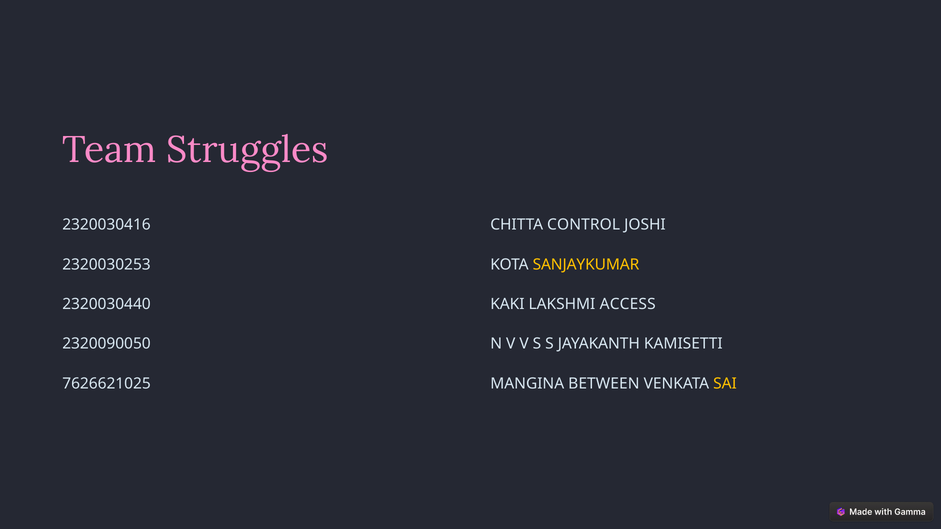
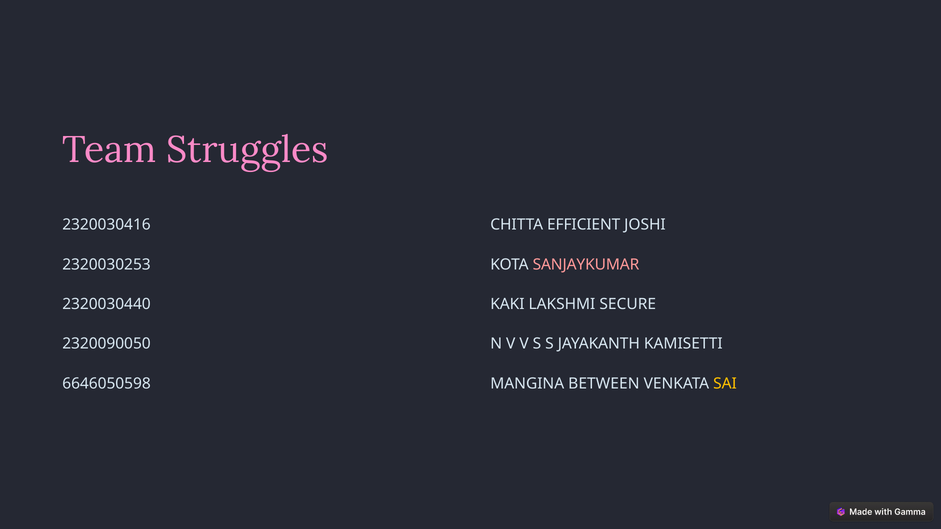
CONTROL: CONTROL -> EFFICIENT
SANJAYKUMAR colour: yellow -> pink
ACCESS: ACCESS -> SECURE
7626621025: 7626621025 -> 6646050598
